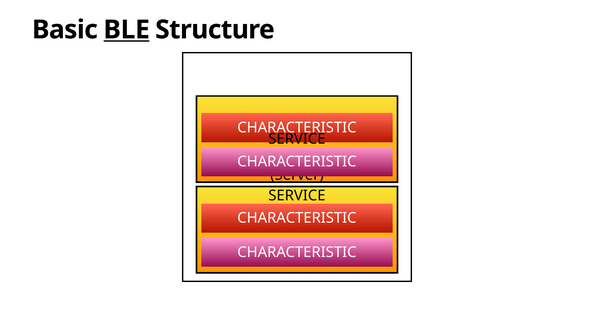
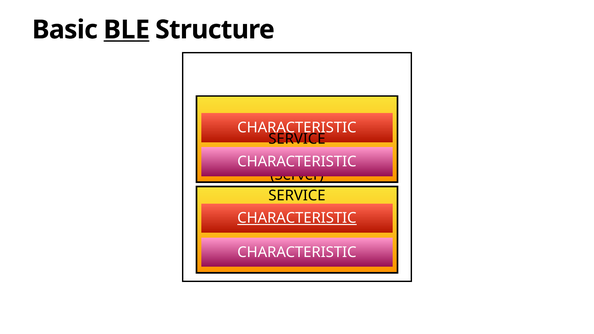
CHARACTERISTIC at (297, 218) underline: none -> present
